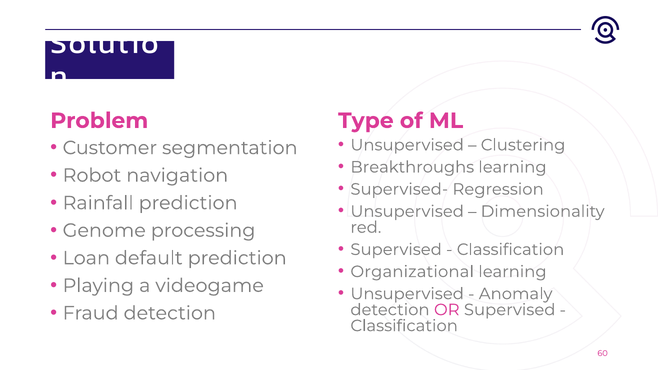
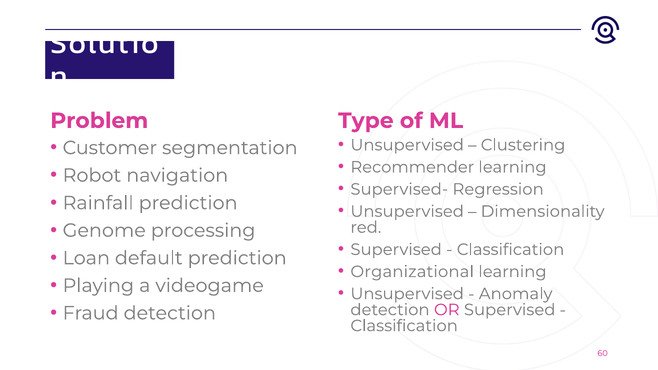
Breakthroughs: Breakthroughs -> Recommender
